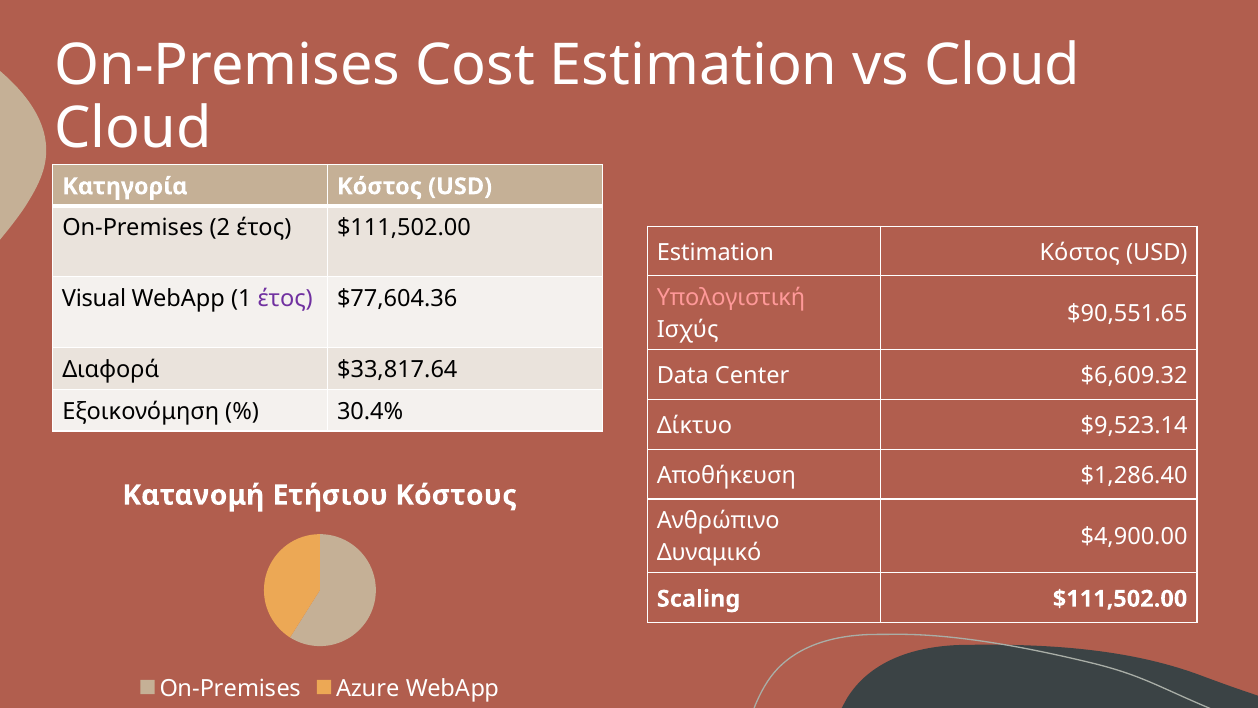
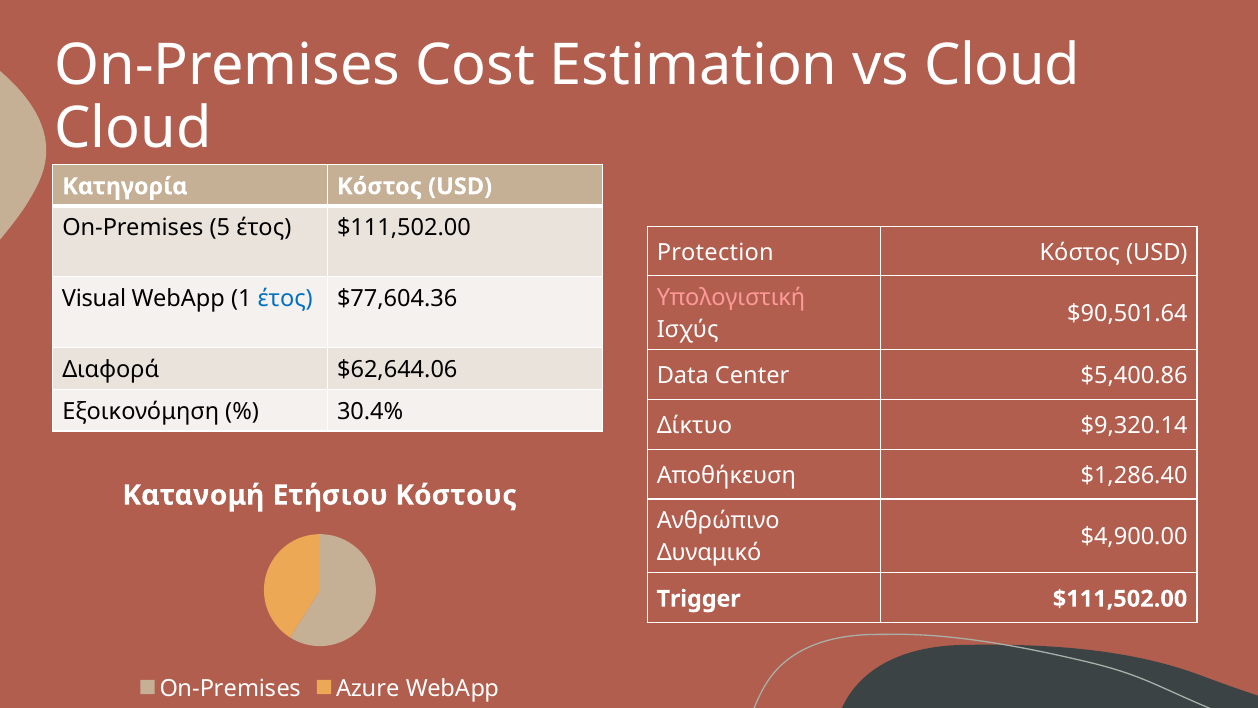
2: 2 -> 5
Estimation at (715, 252): Estimation -> Protection
έτος at (285, 299) colour: purple -> blue
$90,551.65: $90,551.65 -> $90,501.64
$33,817.64: $33,817.64 -> $62,644.06
$6,609.32: $6,609.32 -> $5,400.86
$9,523.14: $9,523.14 -> $9,320.14
Scaling: Scaling -> Trigger
